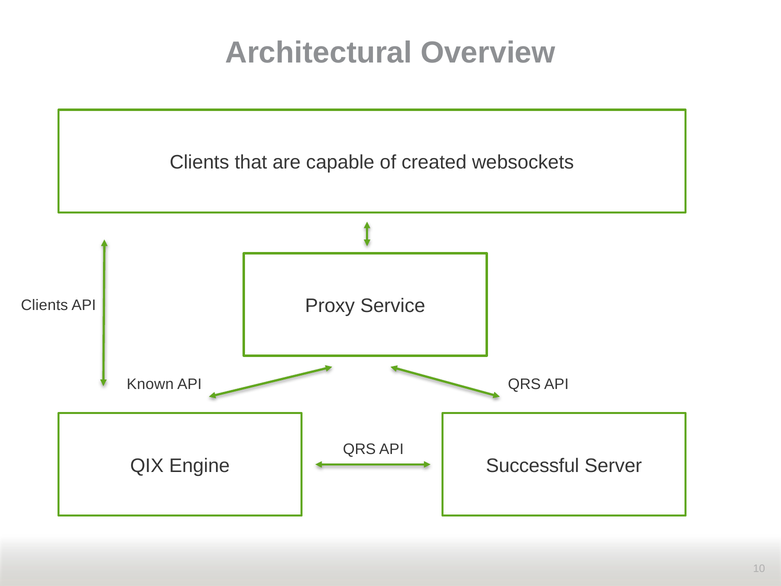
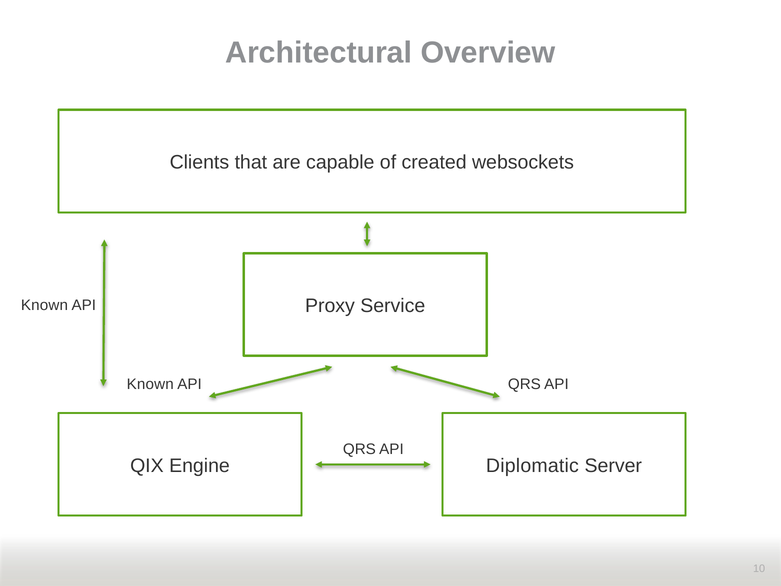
Clients at (44, 305): Clients -> Known
Successful: Successful -> Diplomatic
